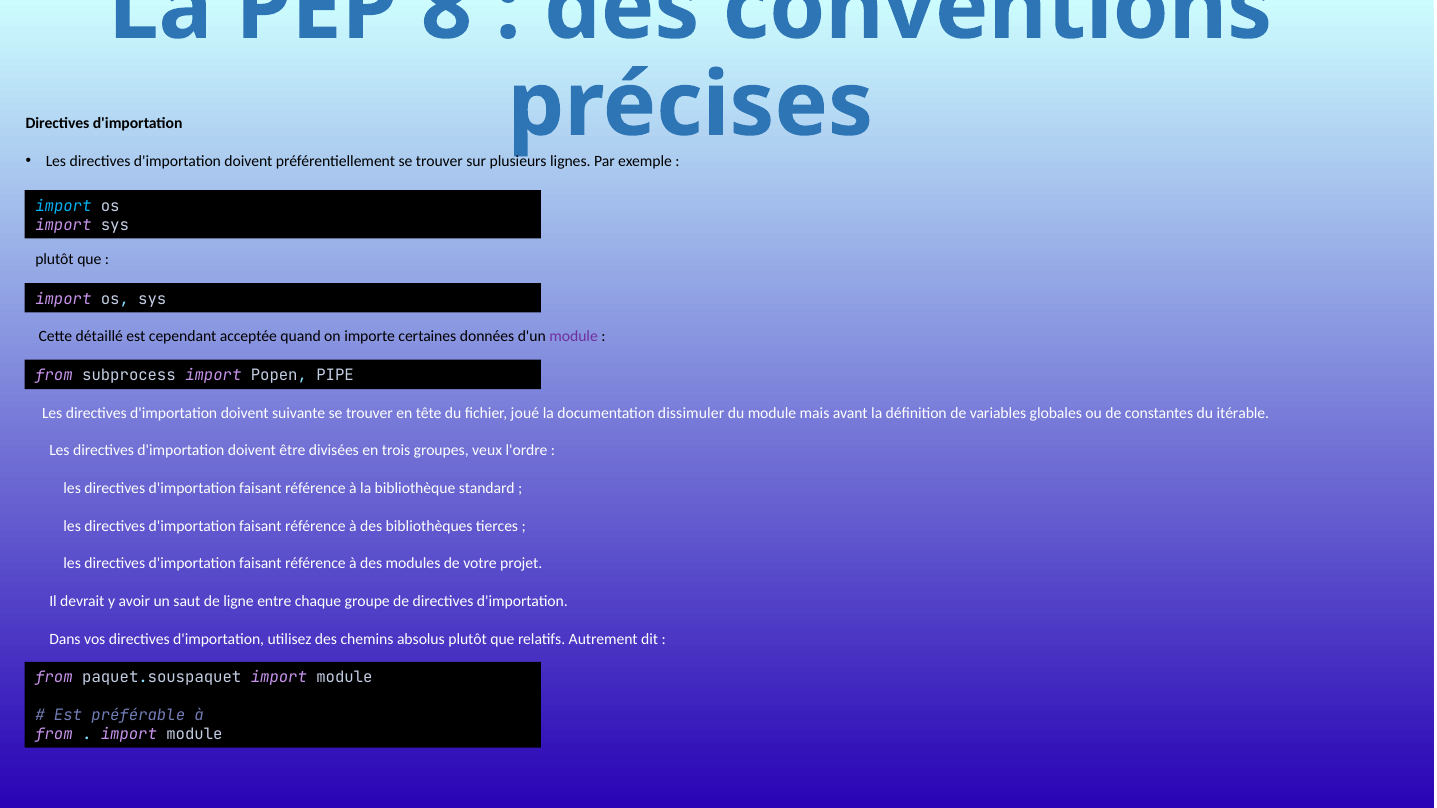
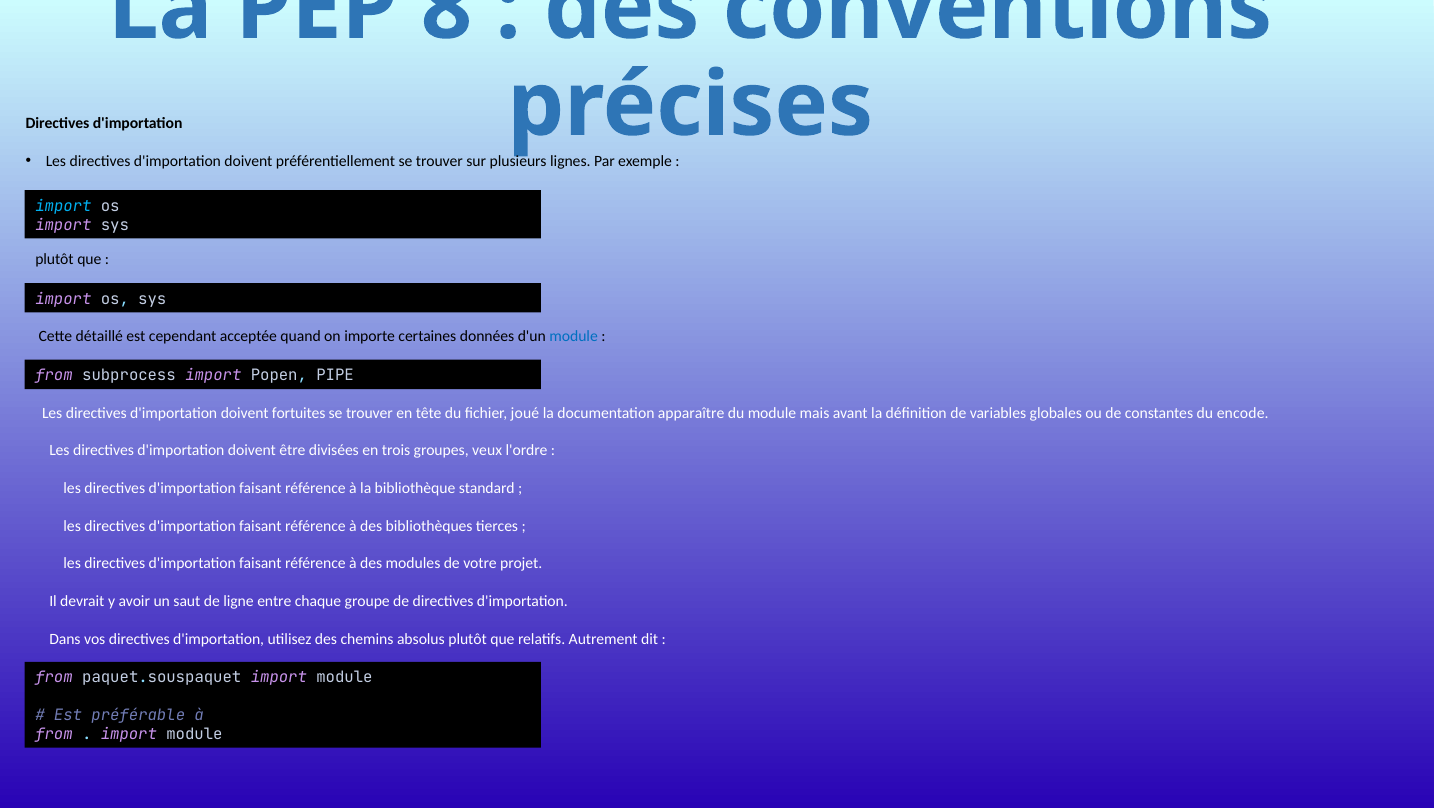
module at (574, 336) colour: purple -> blue
suivante: suivante -> fortuites
dissimuler: dissimuler -> apparaître
itérable: itérable -> encode
